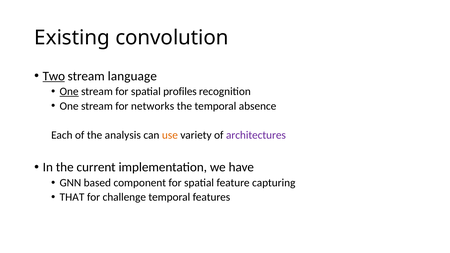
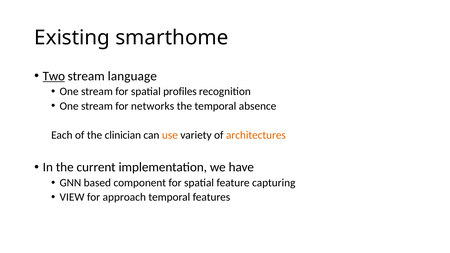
convolution: convolution -> smarthome
One at (69, 92) underline: present -> none
analysis: analysis -> clinician
architectures colour: purple -> orange
THAT: THAT -> VIEW
challenge: challenge -> approach
